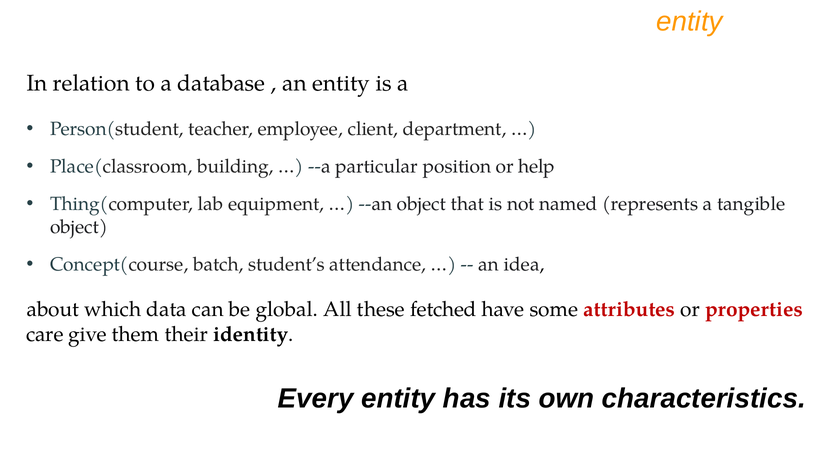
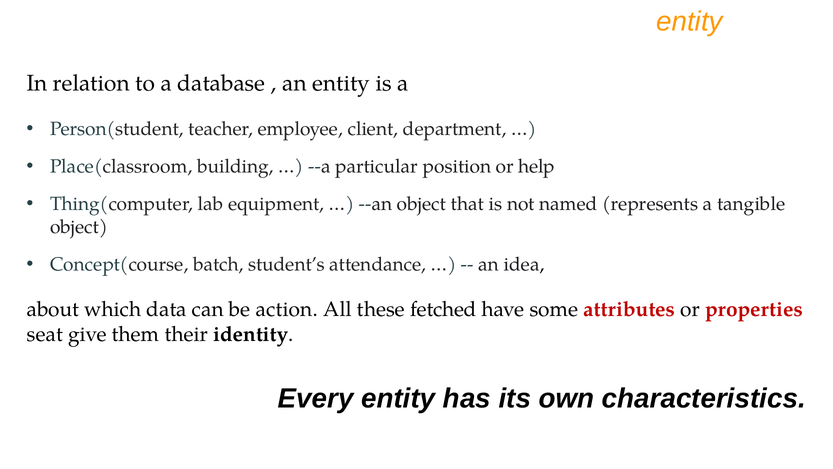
global: global -> action
care: care -> seat
